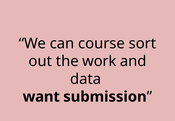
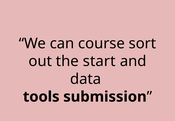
work: work -> start
want: want -> tools
